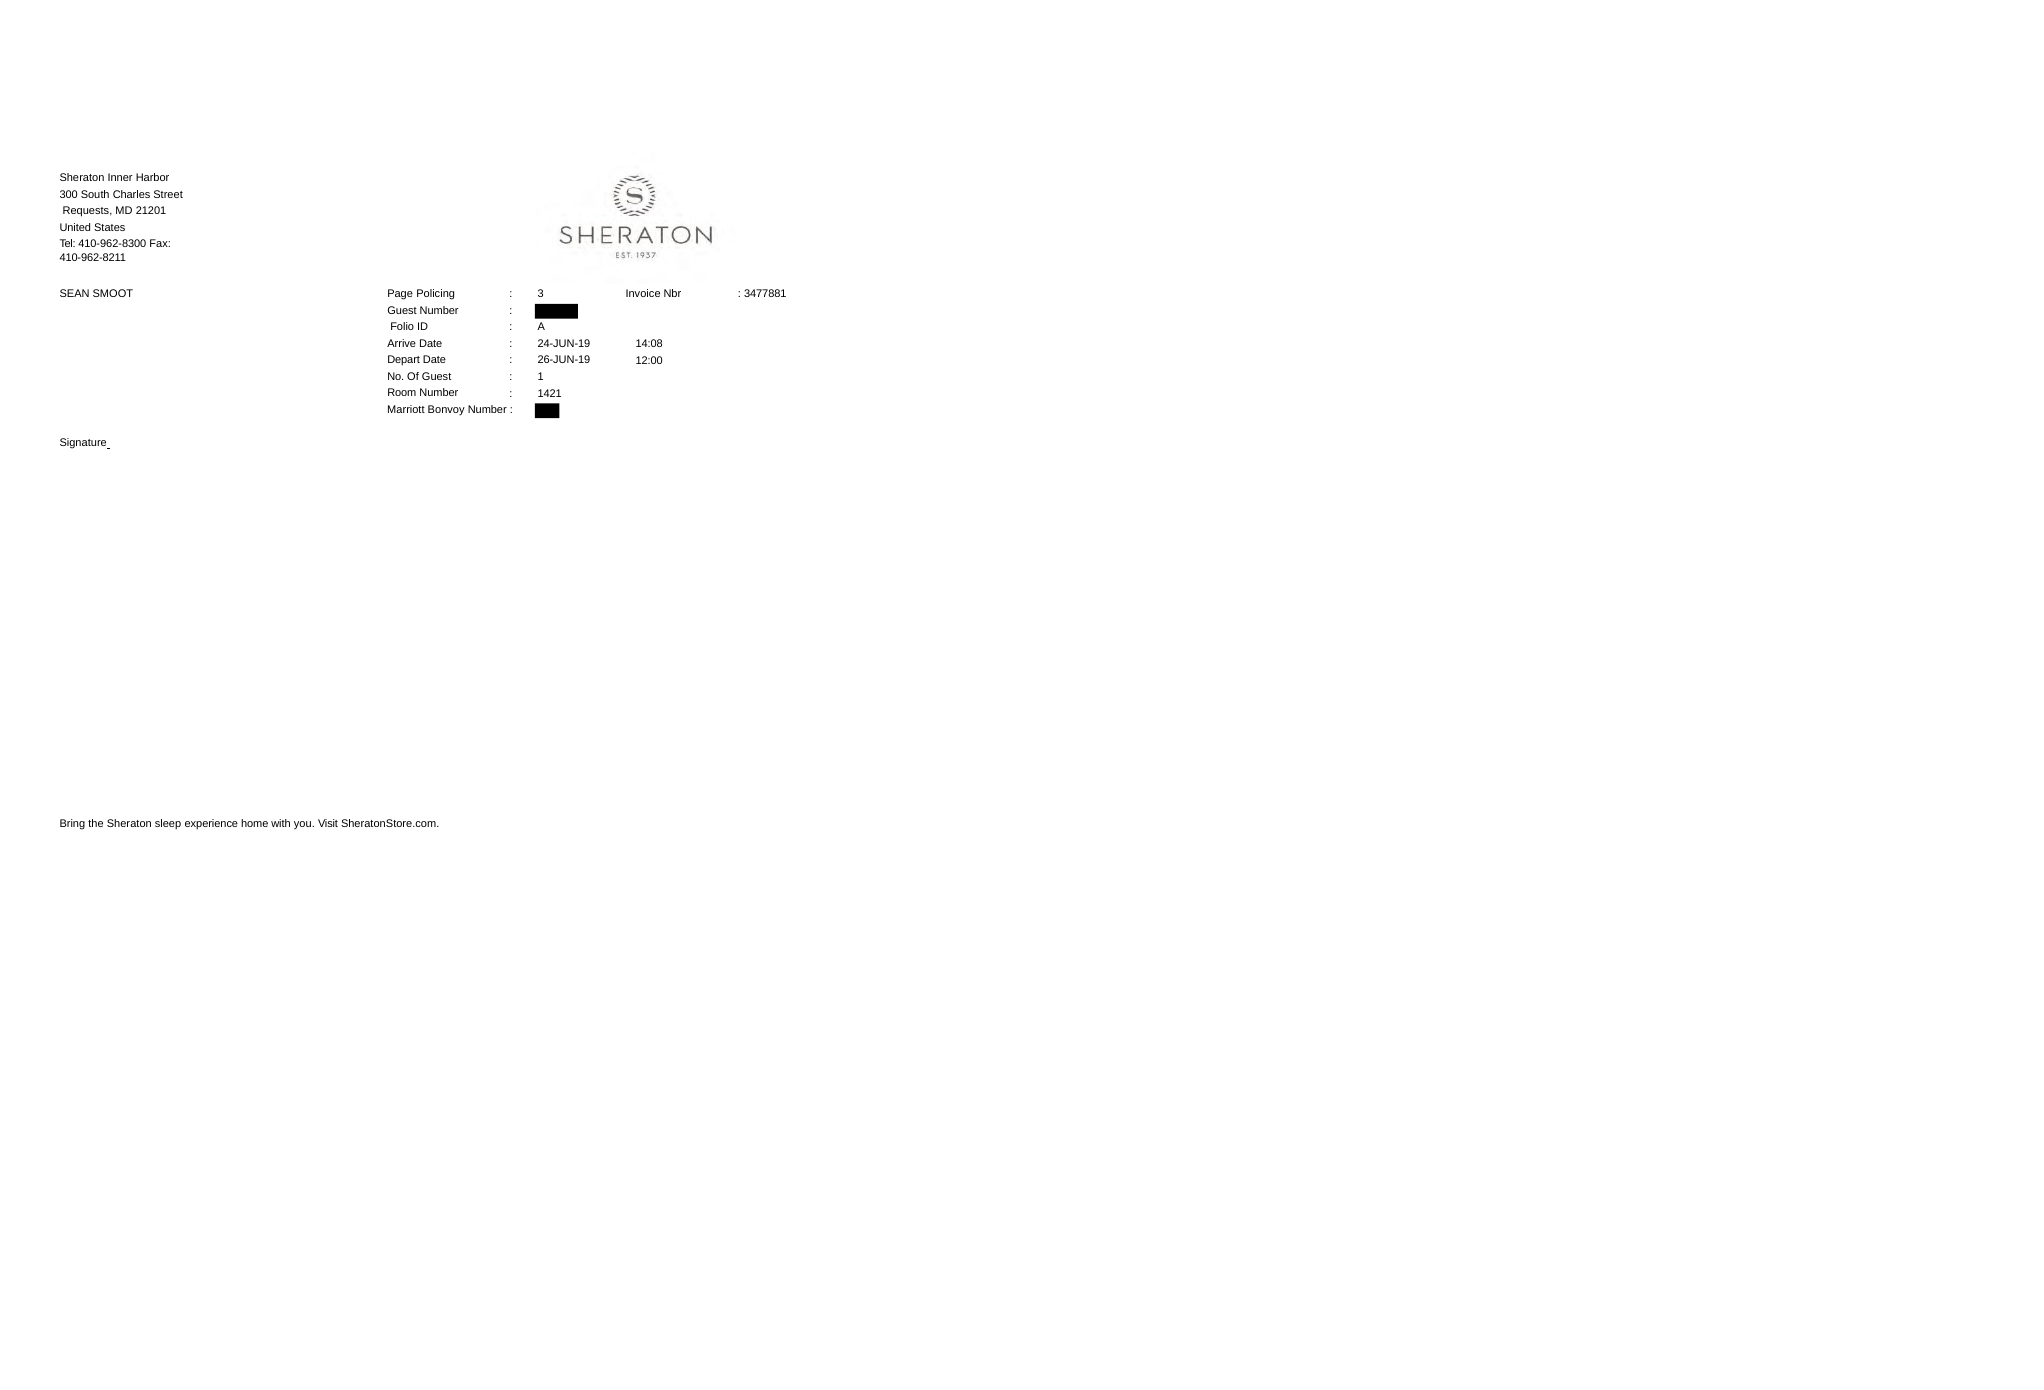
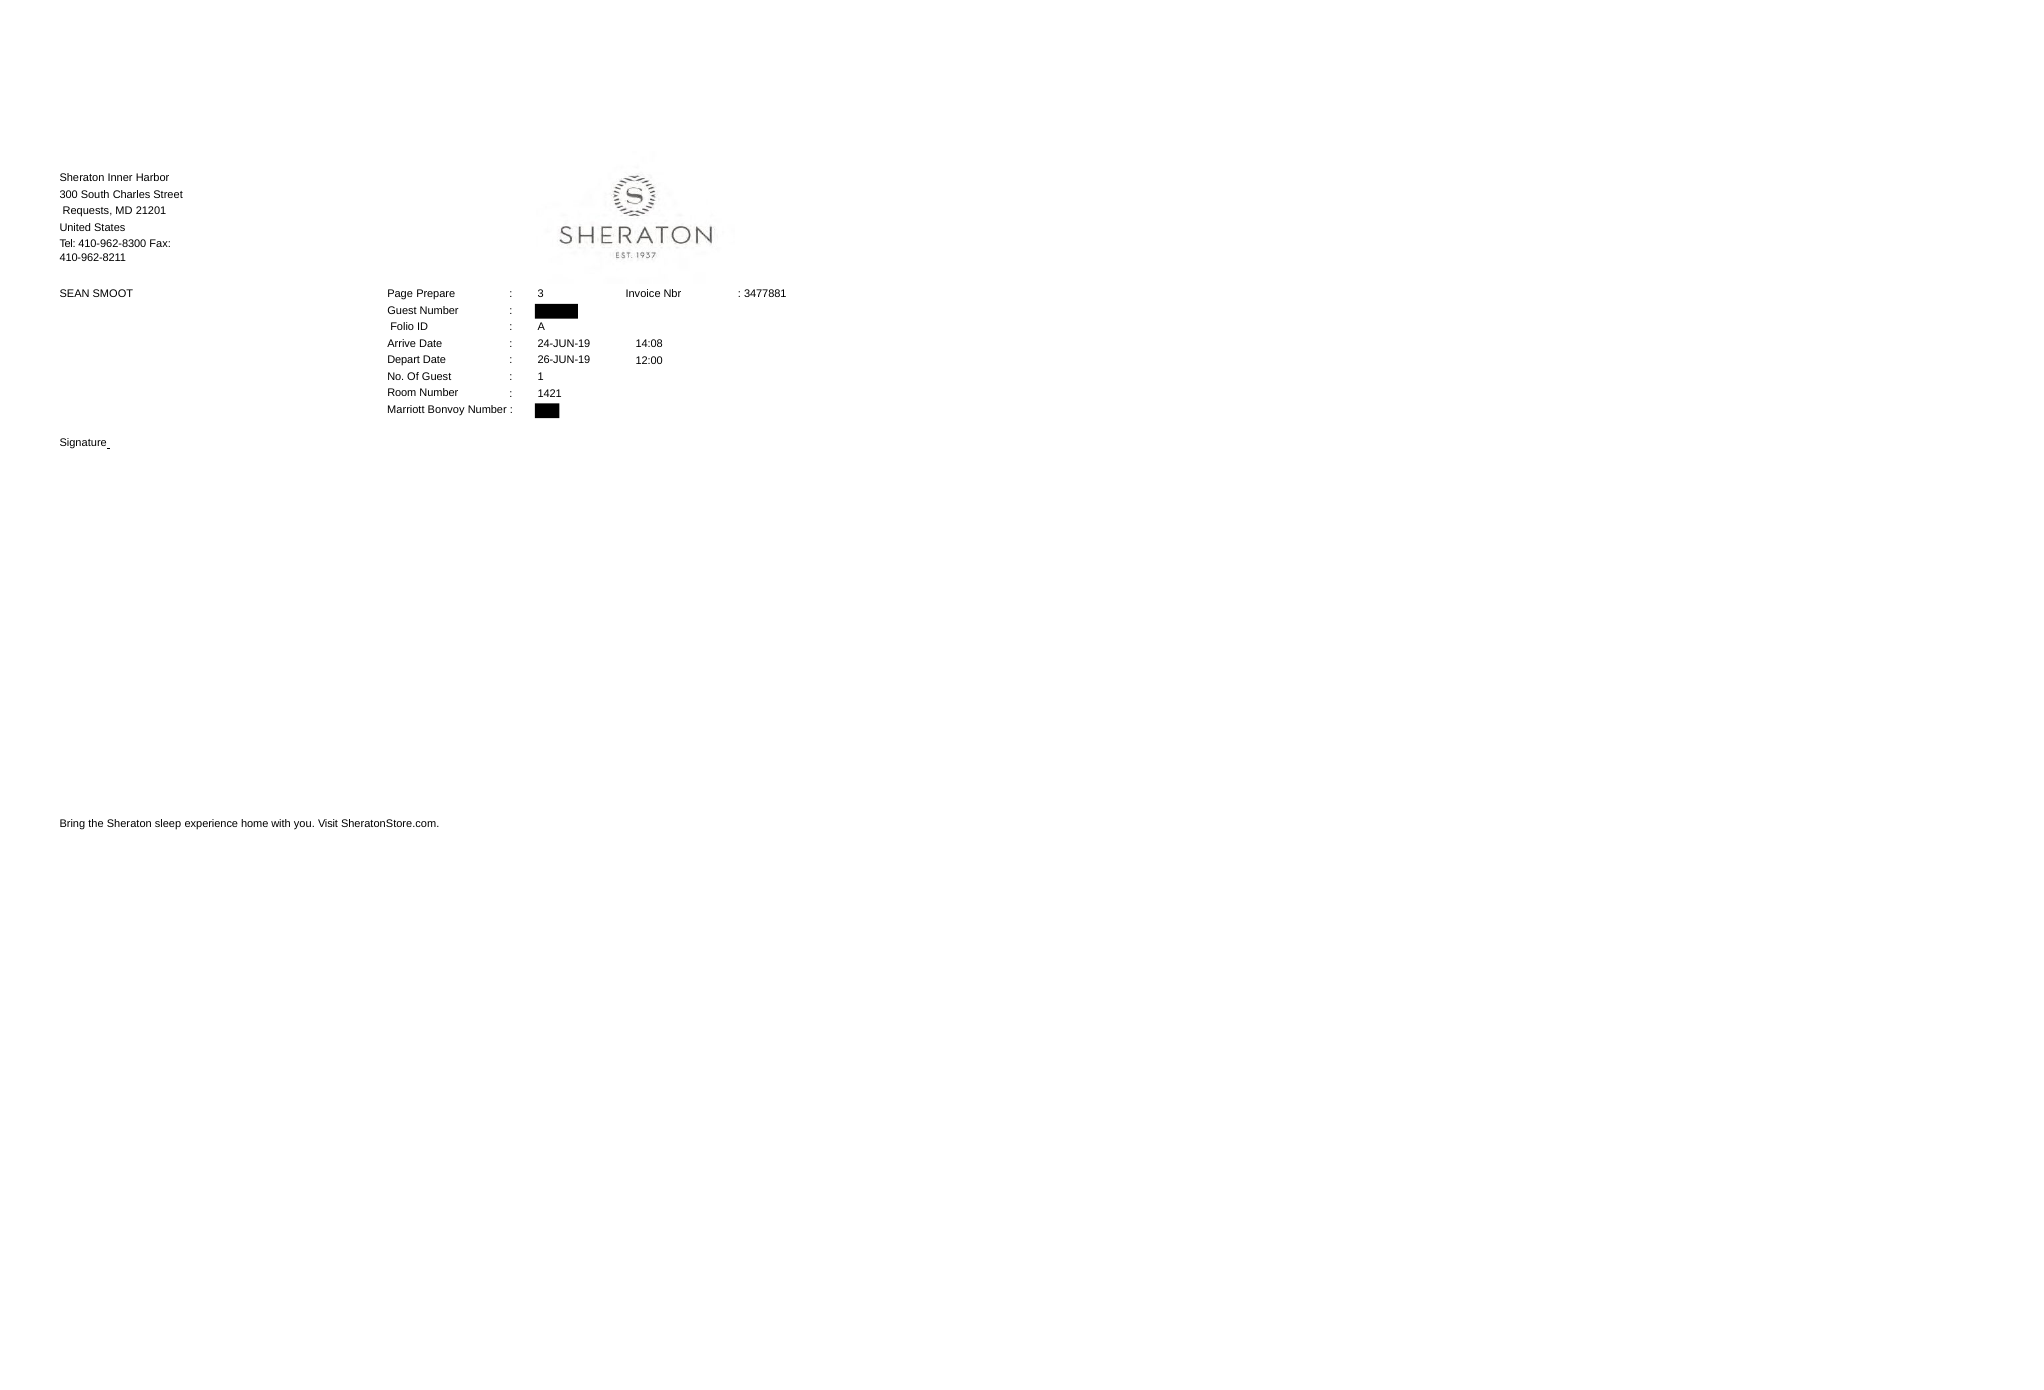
Policing: Policing -> Prepare
